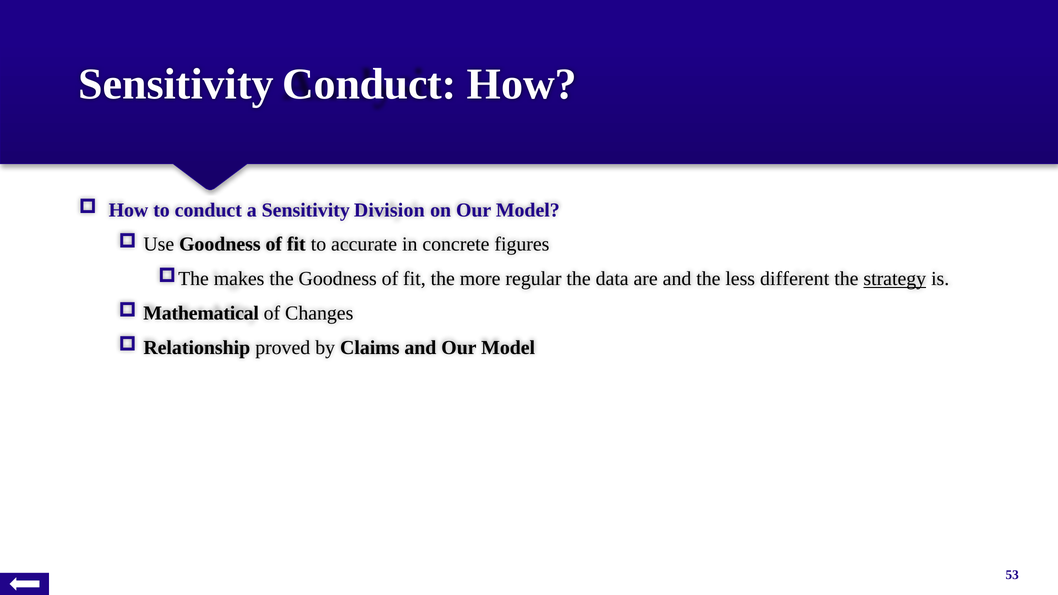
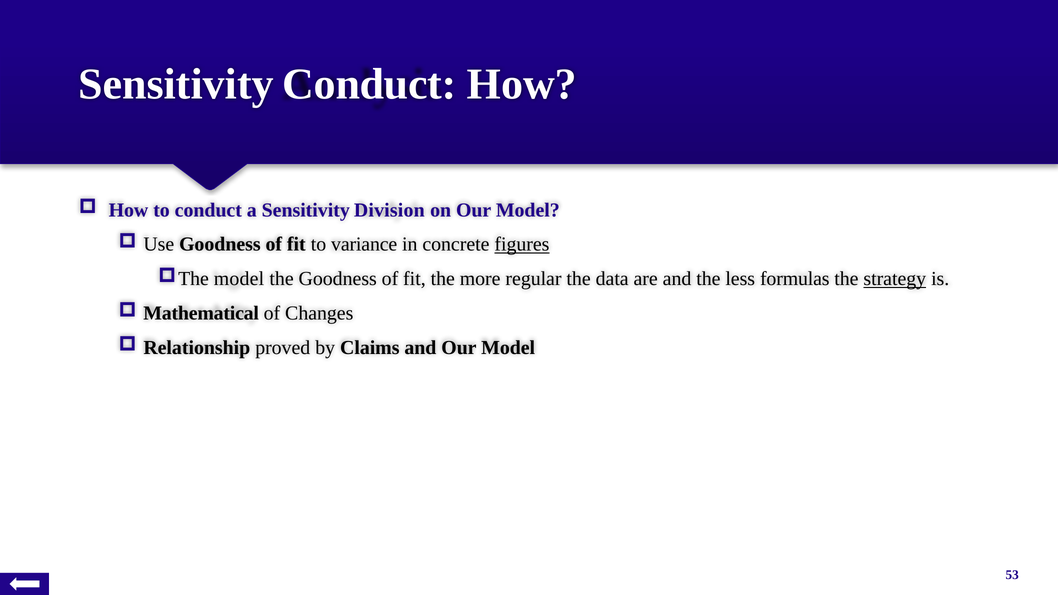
accurate: accurate -> variance
figures underline: none -> present
makes at (239, 279): makes -> model
different: different -> formulas
